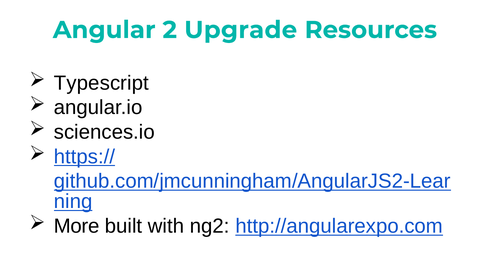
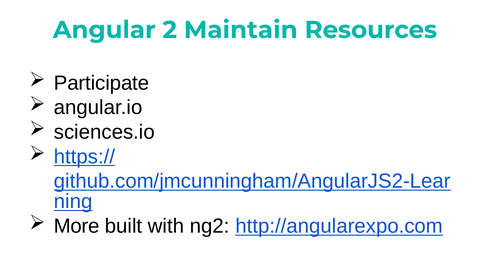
Upgrade: Upgrade -> Maintain
Typescript: Typescript -> Participate
